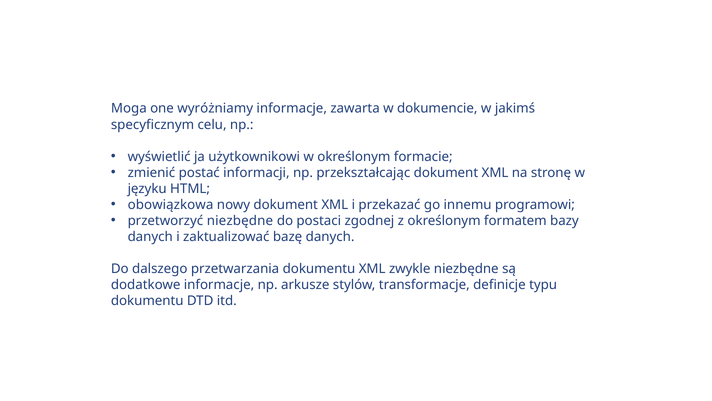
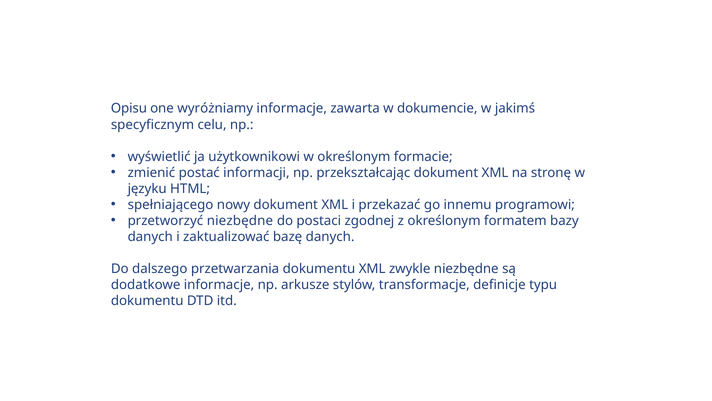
Moga: Moga -> Opisu
obowiązkowa: obowiązkowa -> spełniającego
